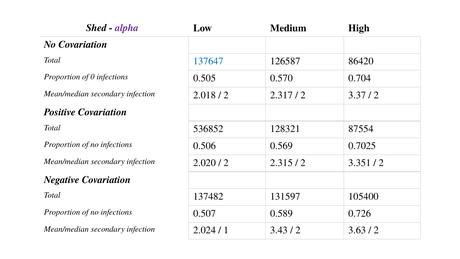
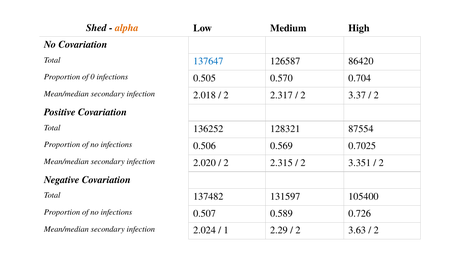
alpha colour: purple -> orange
536852: 536852 -> 136252
3.43: 3.43 -> 2.29
